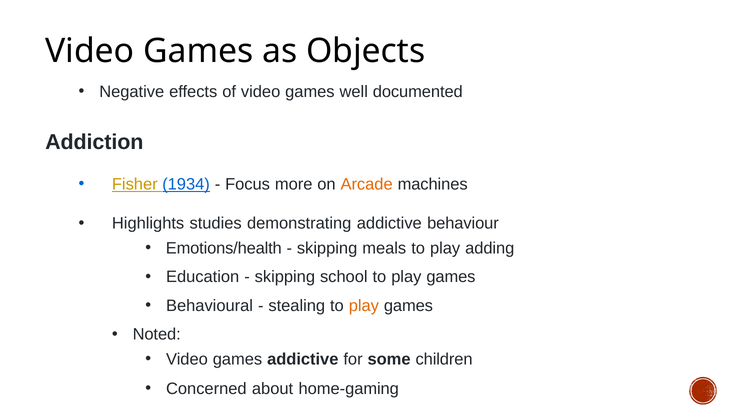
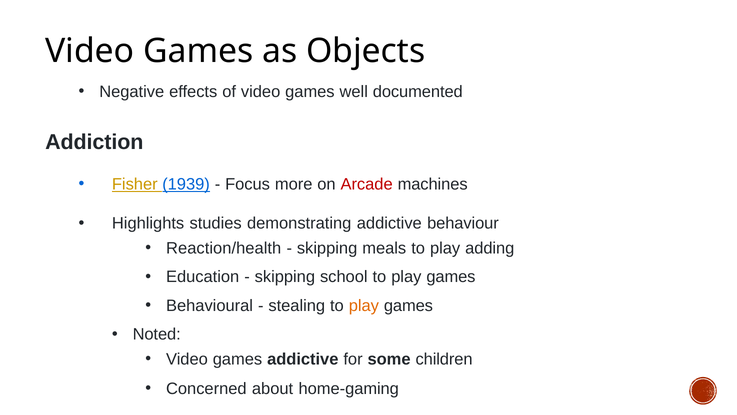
1934: 1934 -> 1939
Arcade colour: orange -> red
Emotions/health: Emotions/health -> Reaction/health
